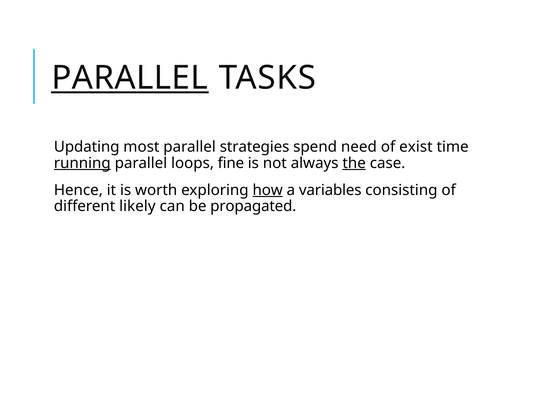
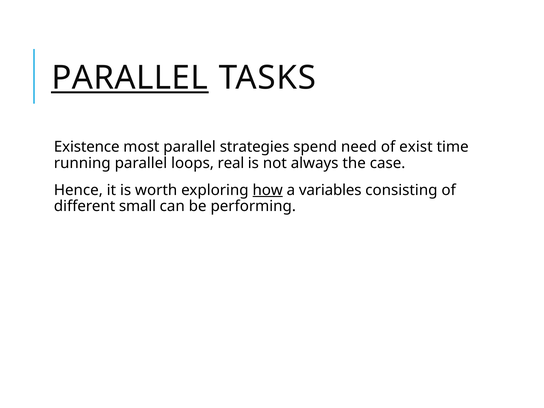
Updating: Updating -> Existence
running underline: present -> none
fine: fine -> real
the underline: present -> none
likely: likely -> small
propagated: propagated -> performing
